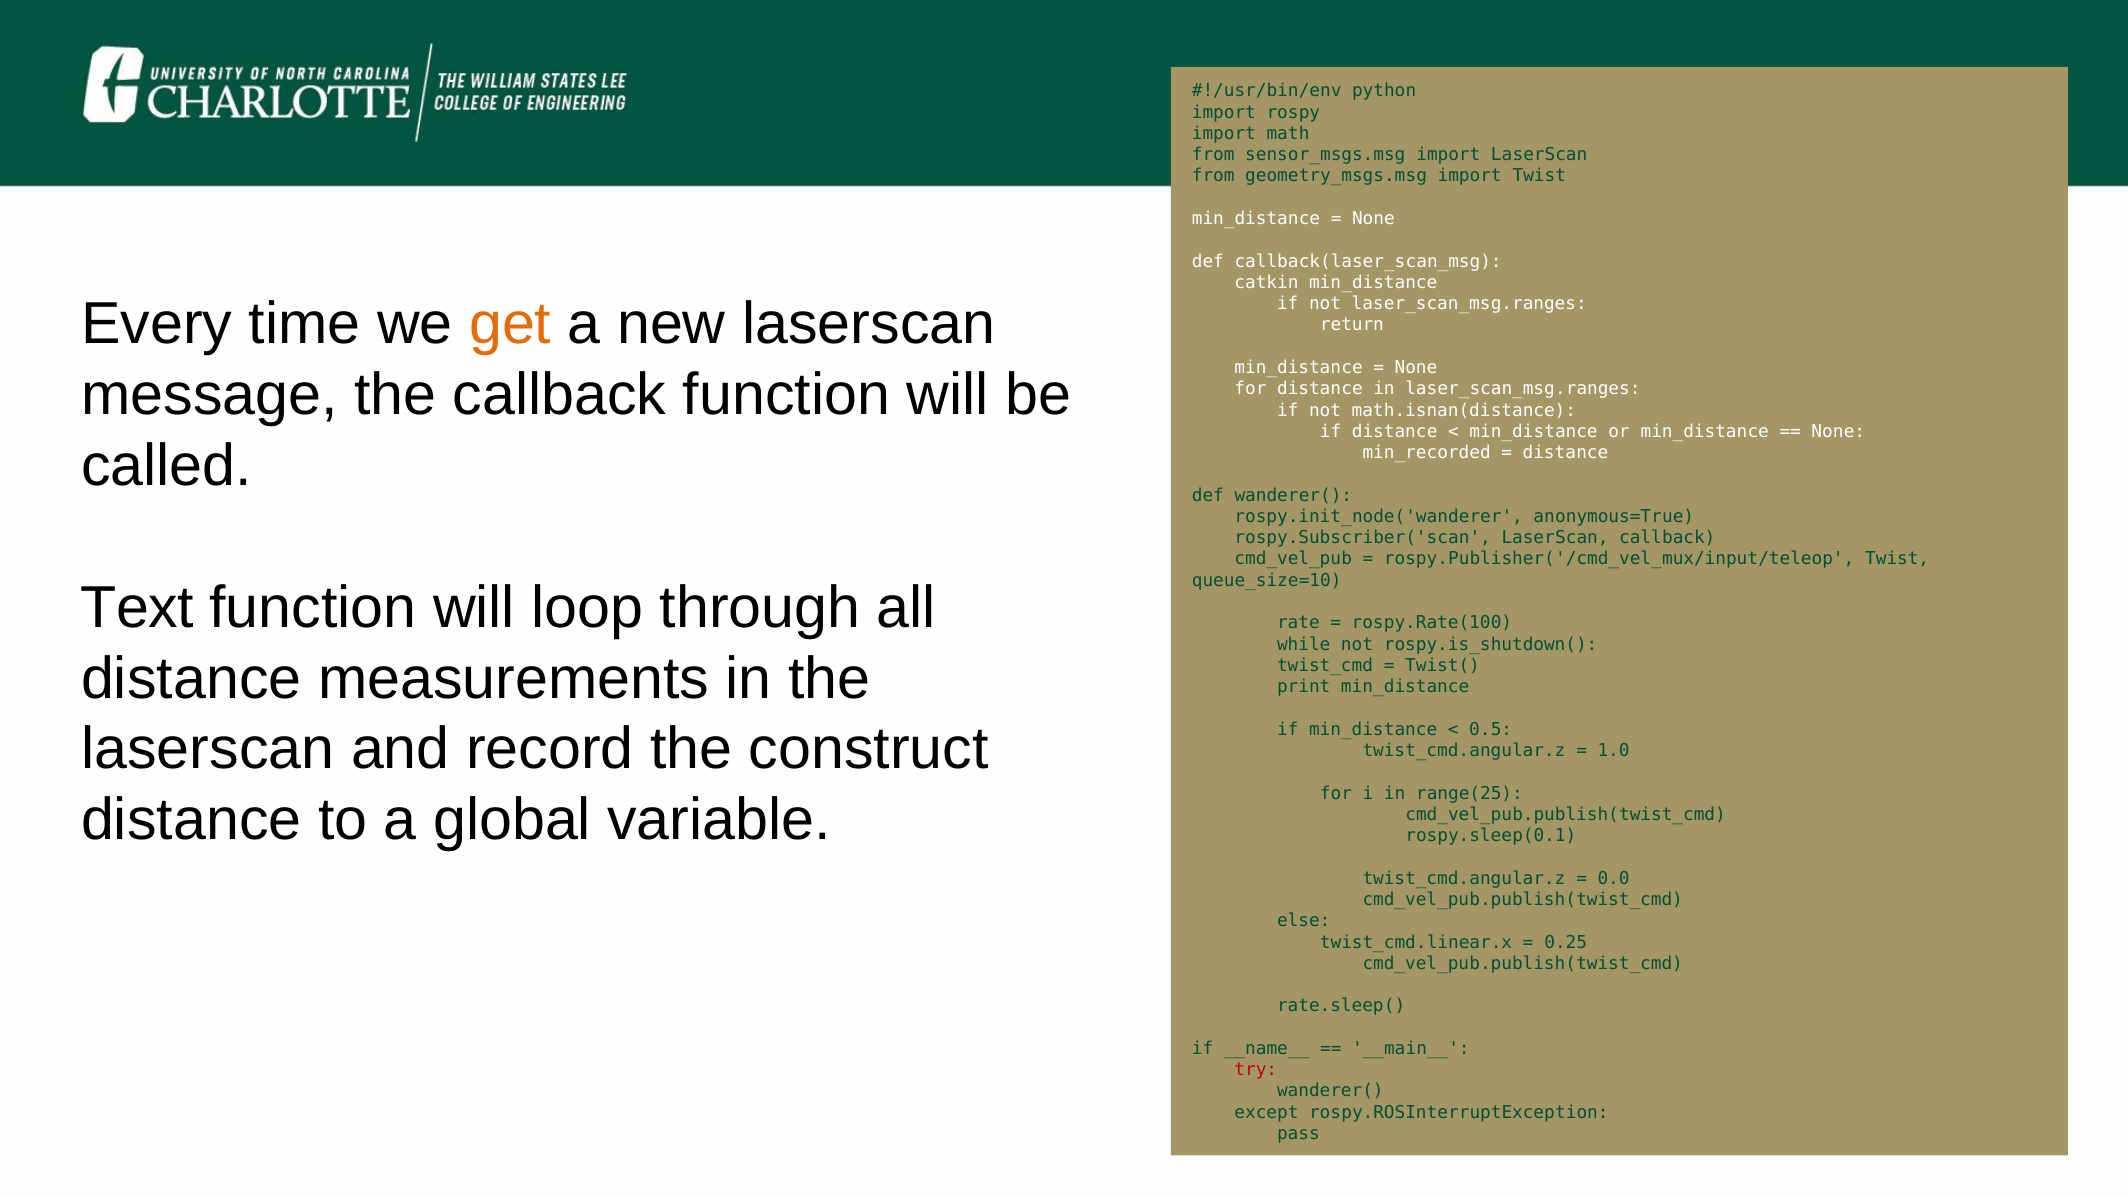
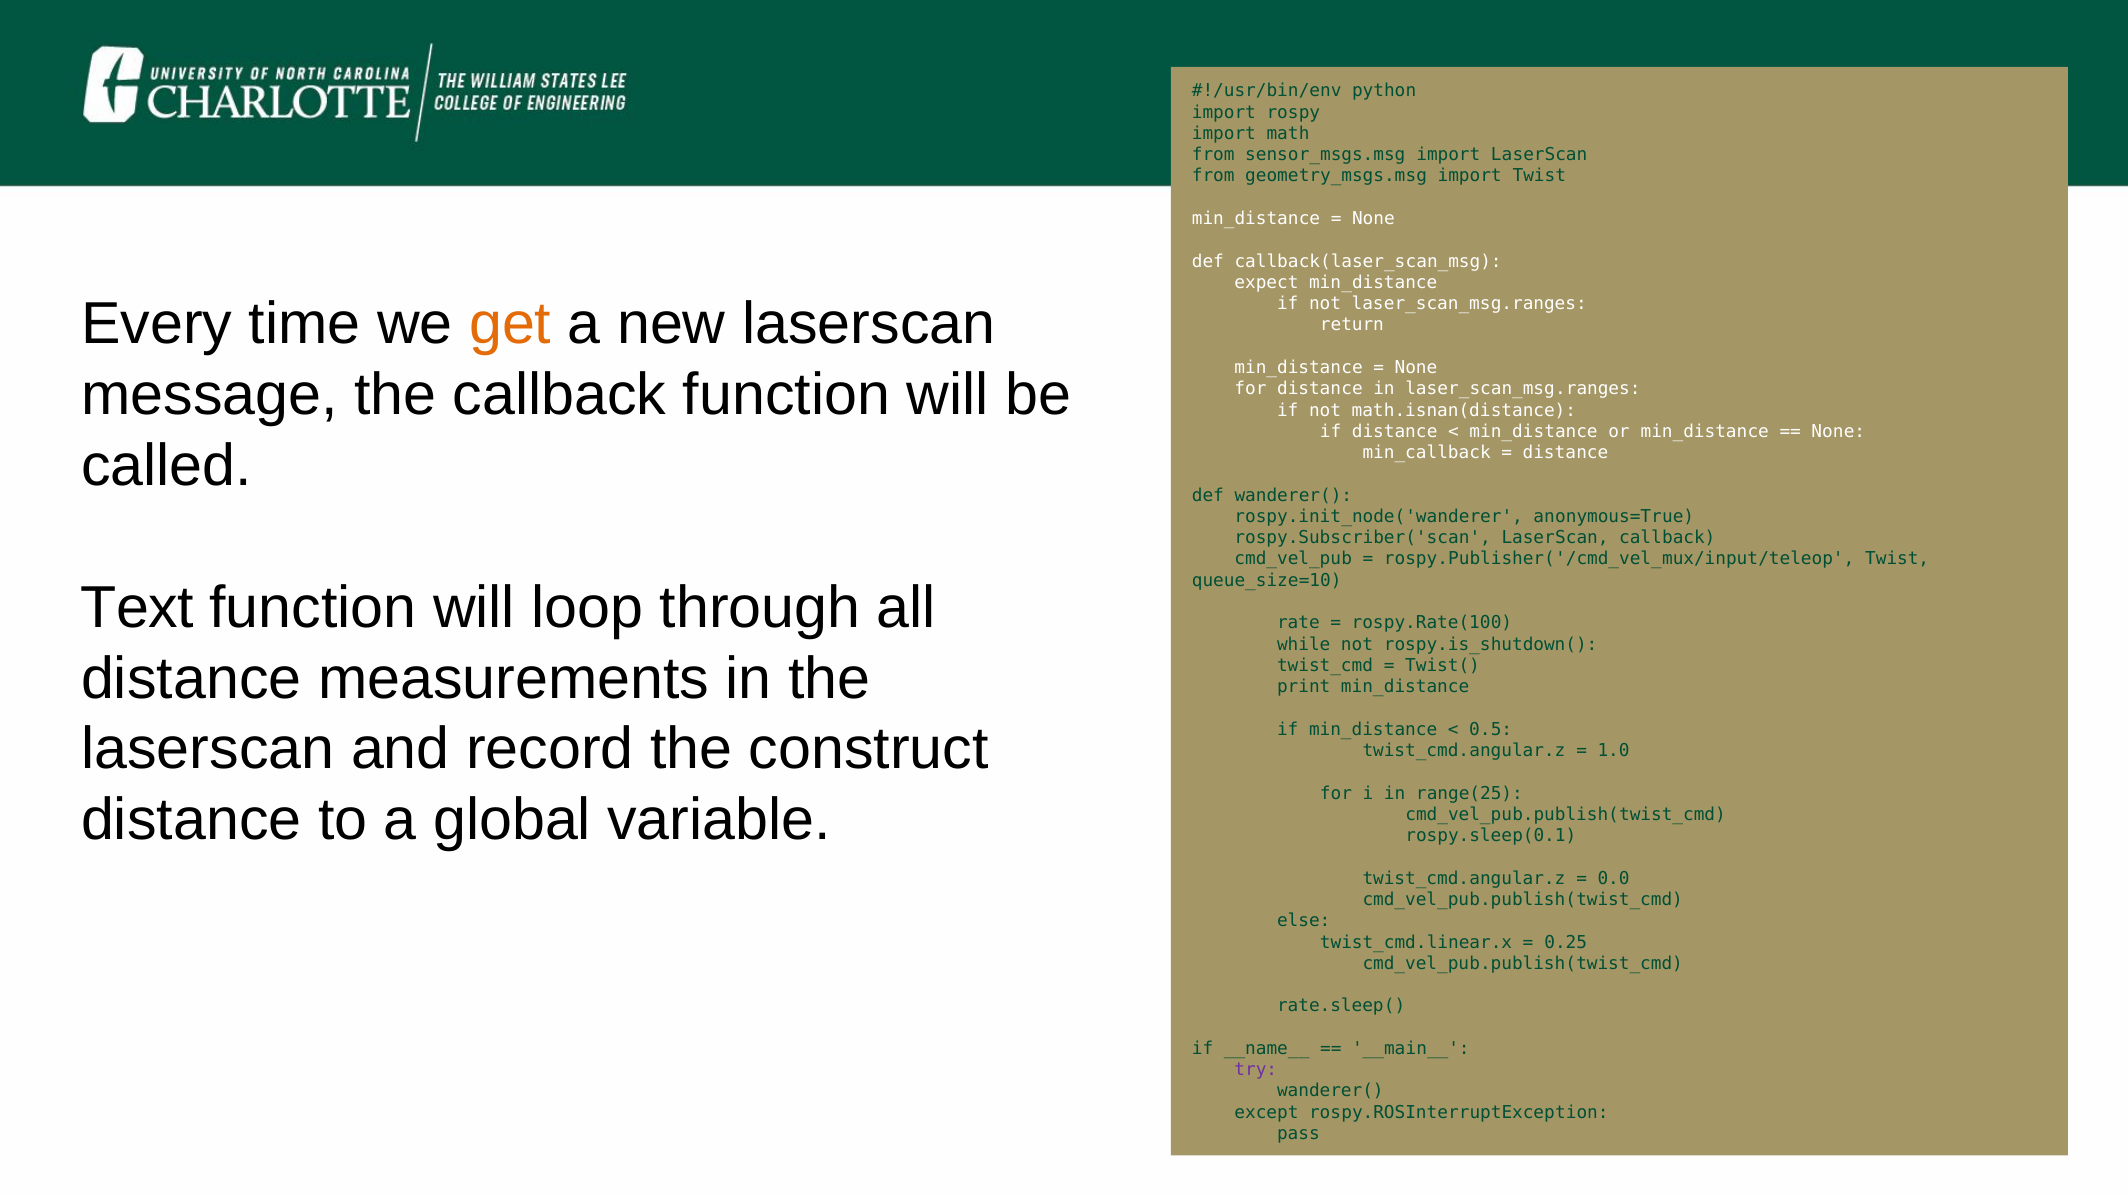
catkin: catkin -> expect
min_recorded: min_recorded -> min_callback
try colour: red -> purple
